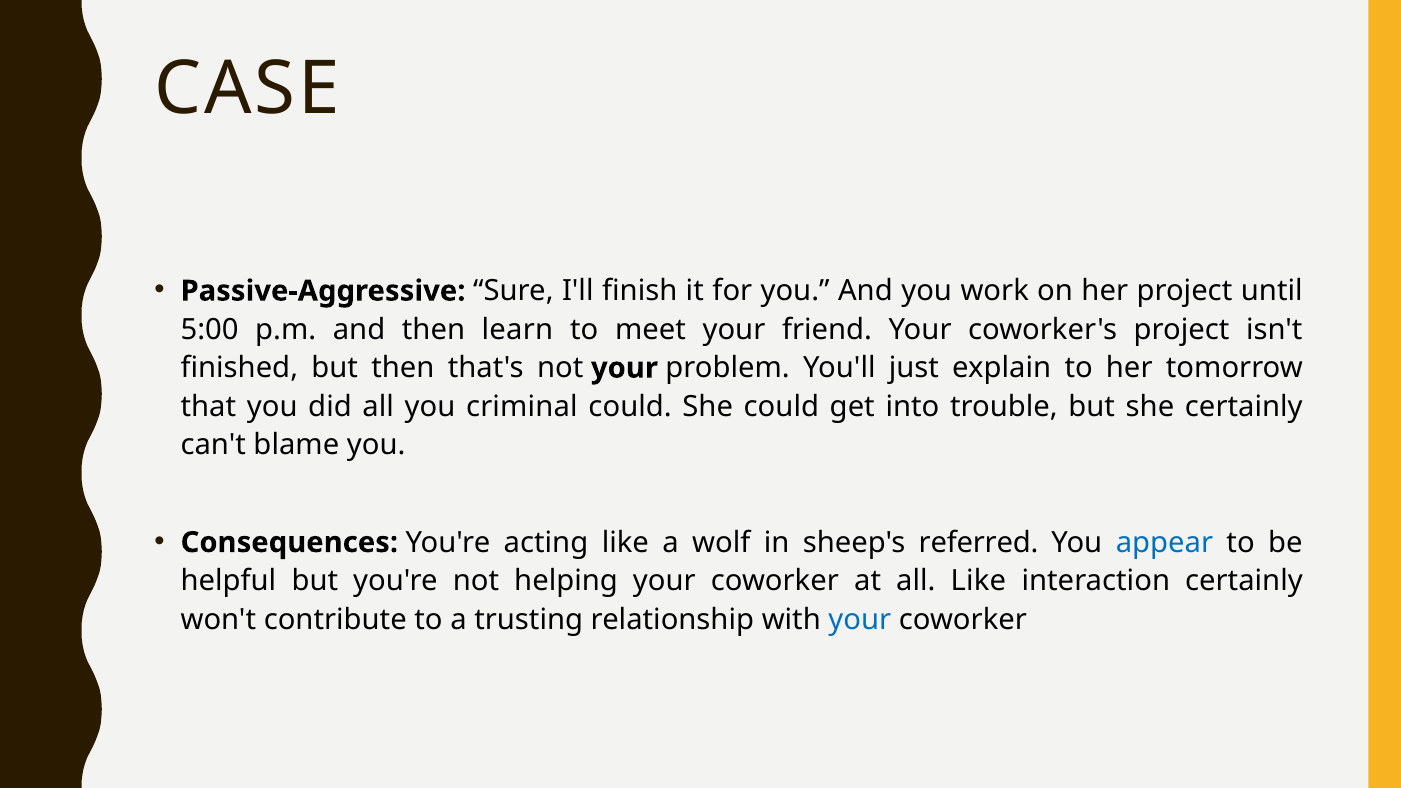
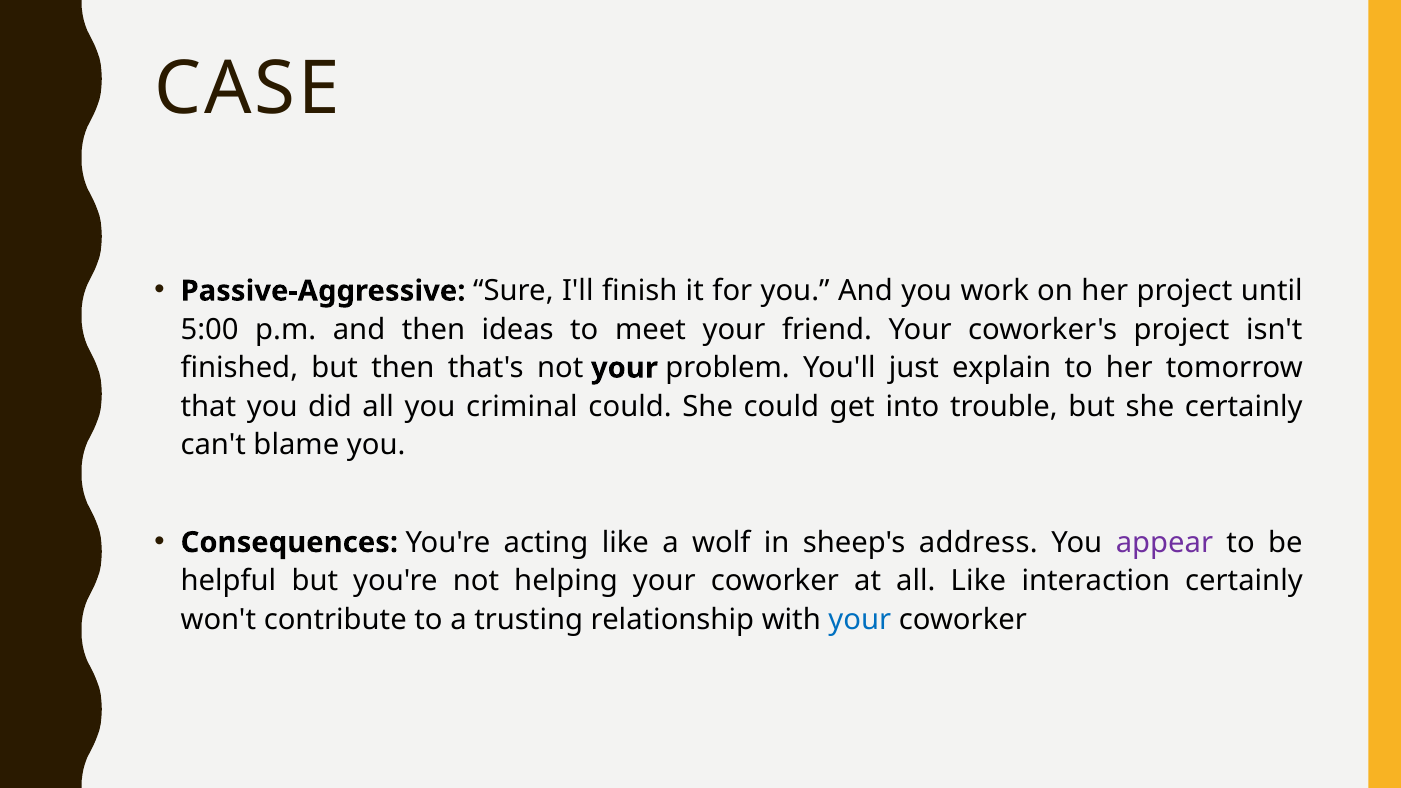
learn: learn -> ideas
referred: referred -> address
appear colour: blue -> purple
